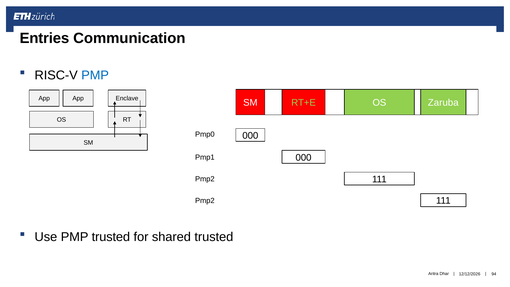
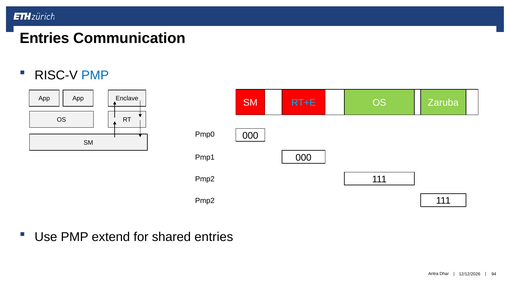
RT+E colour: light green -> light blue
PMP trusted: trusted -> extend
shared trusted: trusted -> entries
